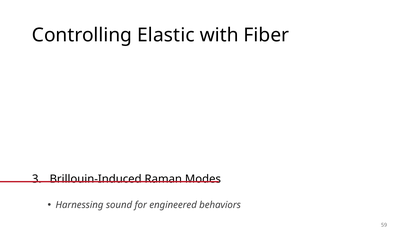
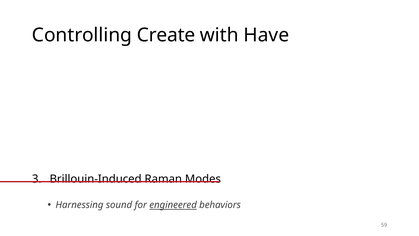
Elastic: Elastic -> Create
with Fiber: Fiber -> Have
engineered underline: none -> present
